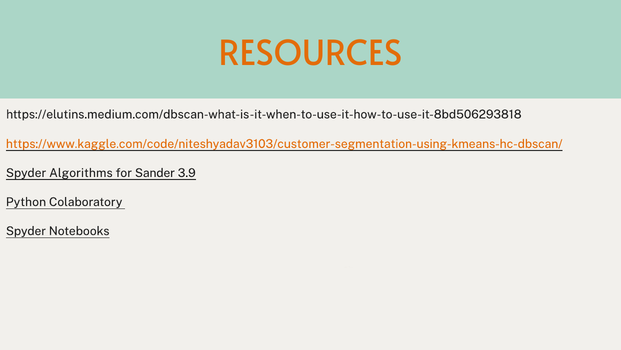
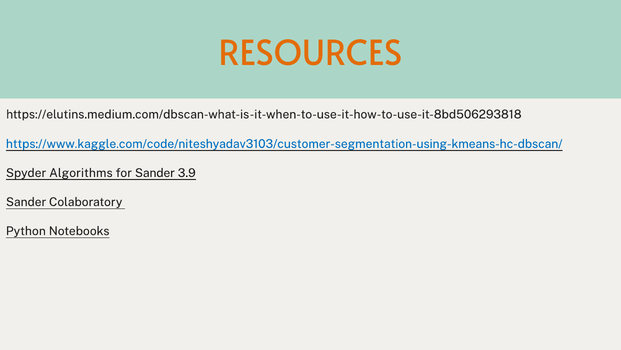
https://www.kaggle.com/code/niteshyadav3103/customer-segmentation-using-kmeans-hc-dbscan/ colour: orange -> blue
Python at (26, 202): Python -> Sander
Spyder at (26, 231): Spyder -> Python
